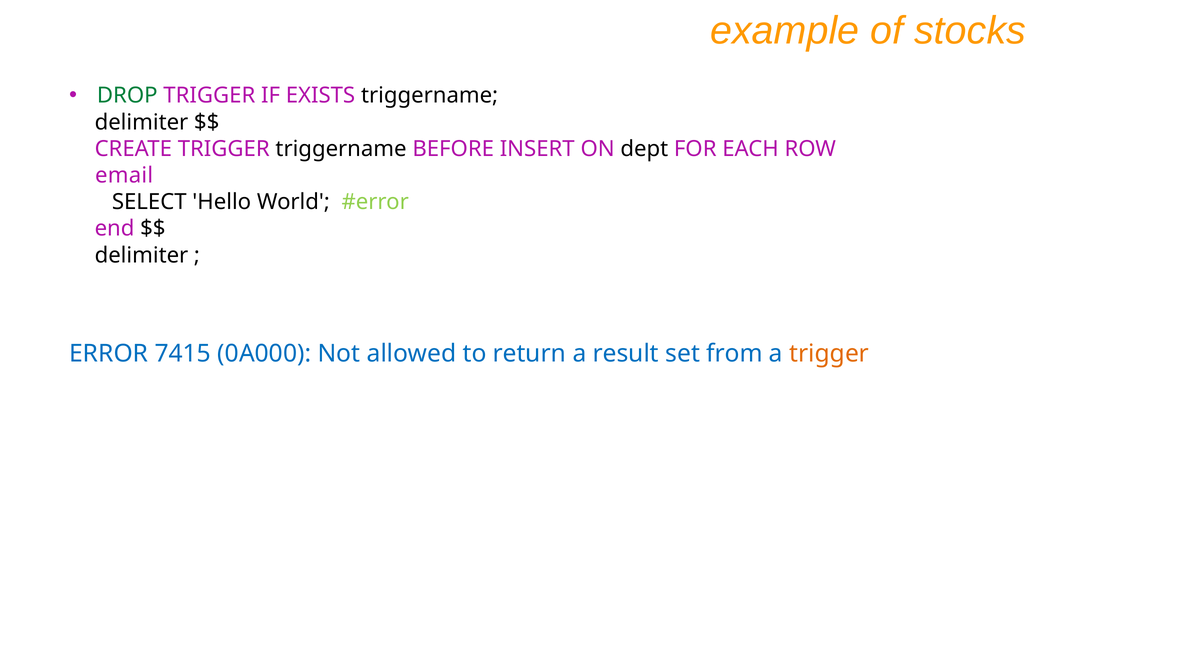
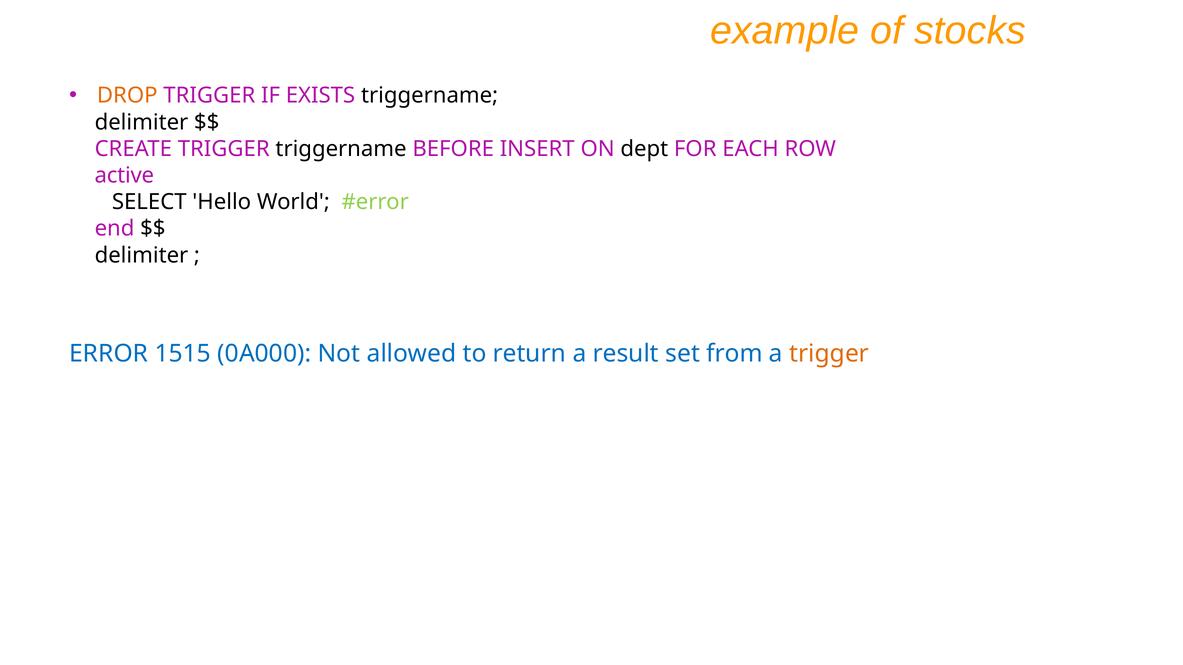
DROP colour: green -> orange
email: email -> active
7415: 7415 -> 1515
